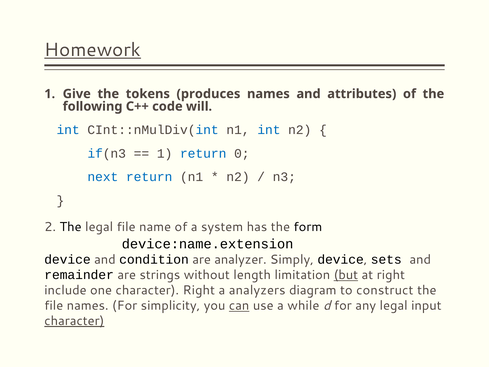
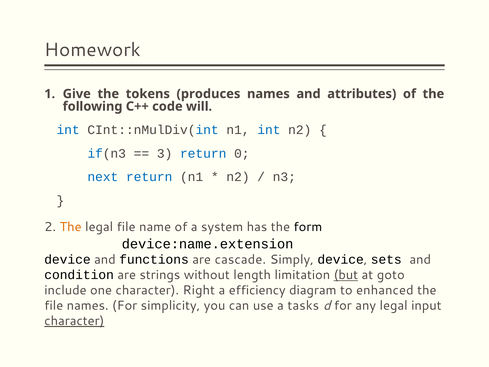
Homework underline: present -> none
1 at (165, 153): 1 -> 3
The at (71, 227) colour: black -> orange
condition: condition -> functions
analyzer: analyzer -> cascade
remainder: remainder -> condition
at right: right -> goto
analyzers: analyzers -> efficiency
construct: construct -> enhanced
can underline: present -> none
while: while -> tasks
